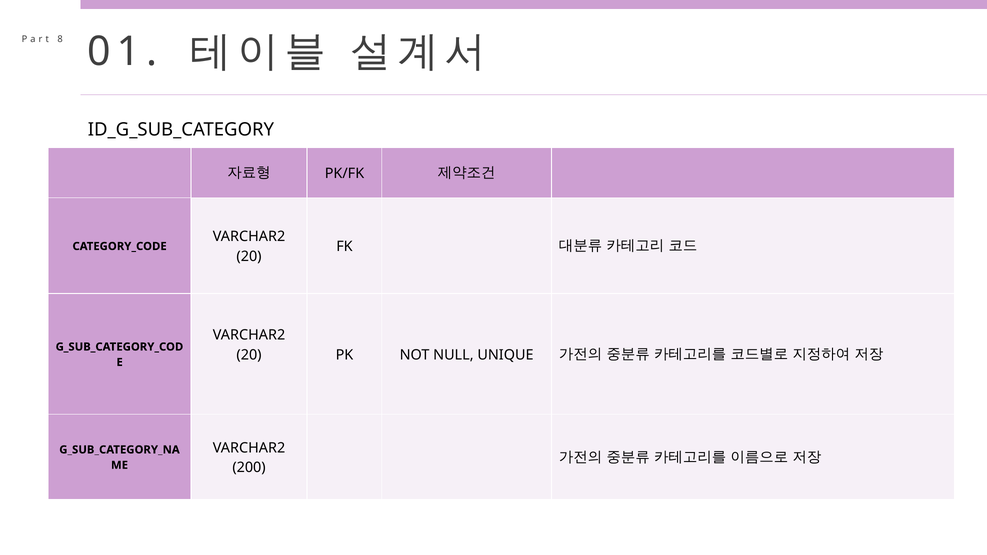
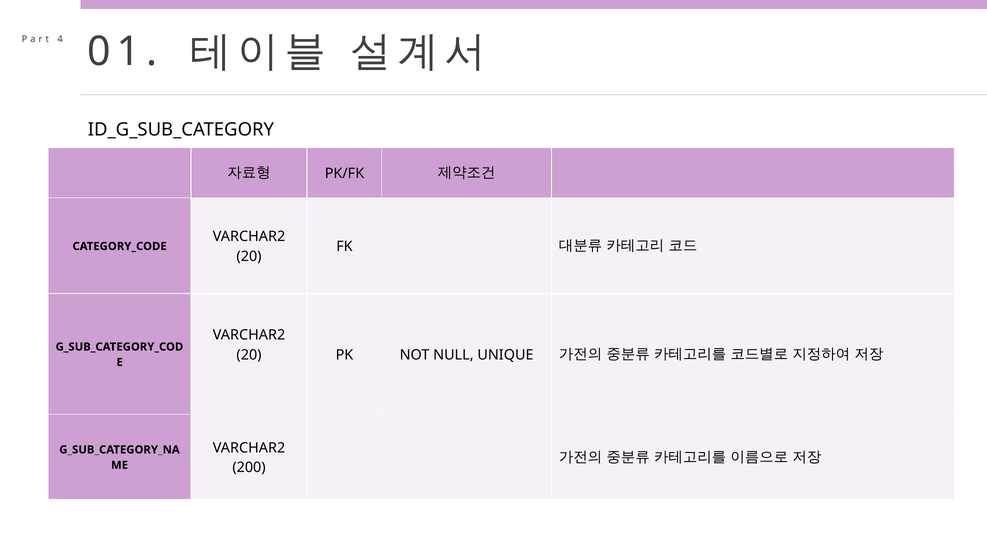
8: 8 -> 4
